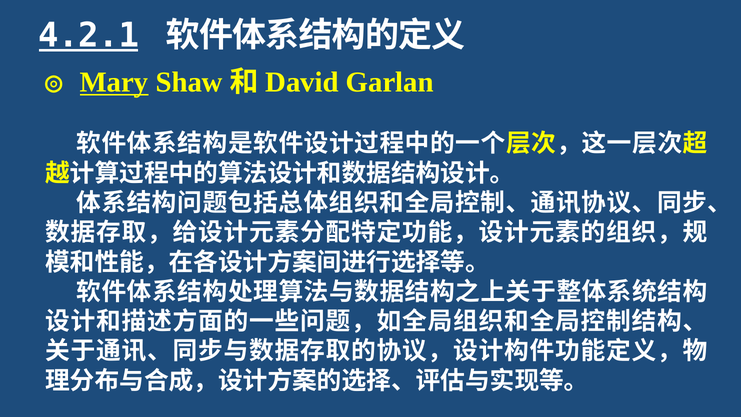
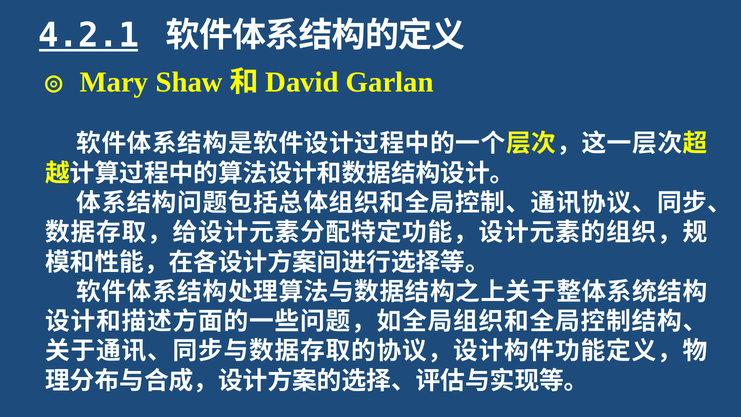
Mary underline: present -> none
